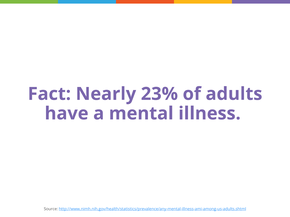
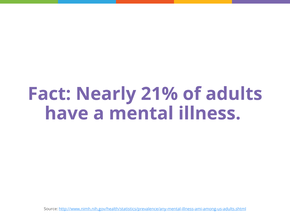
23%: 23% -> 21%
